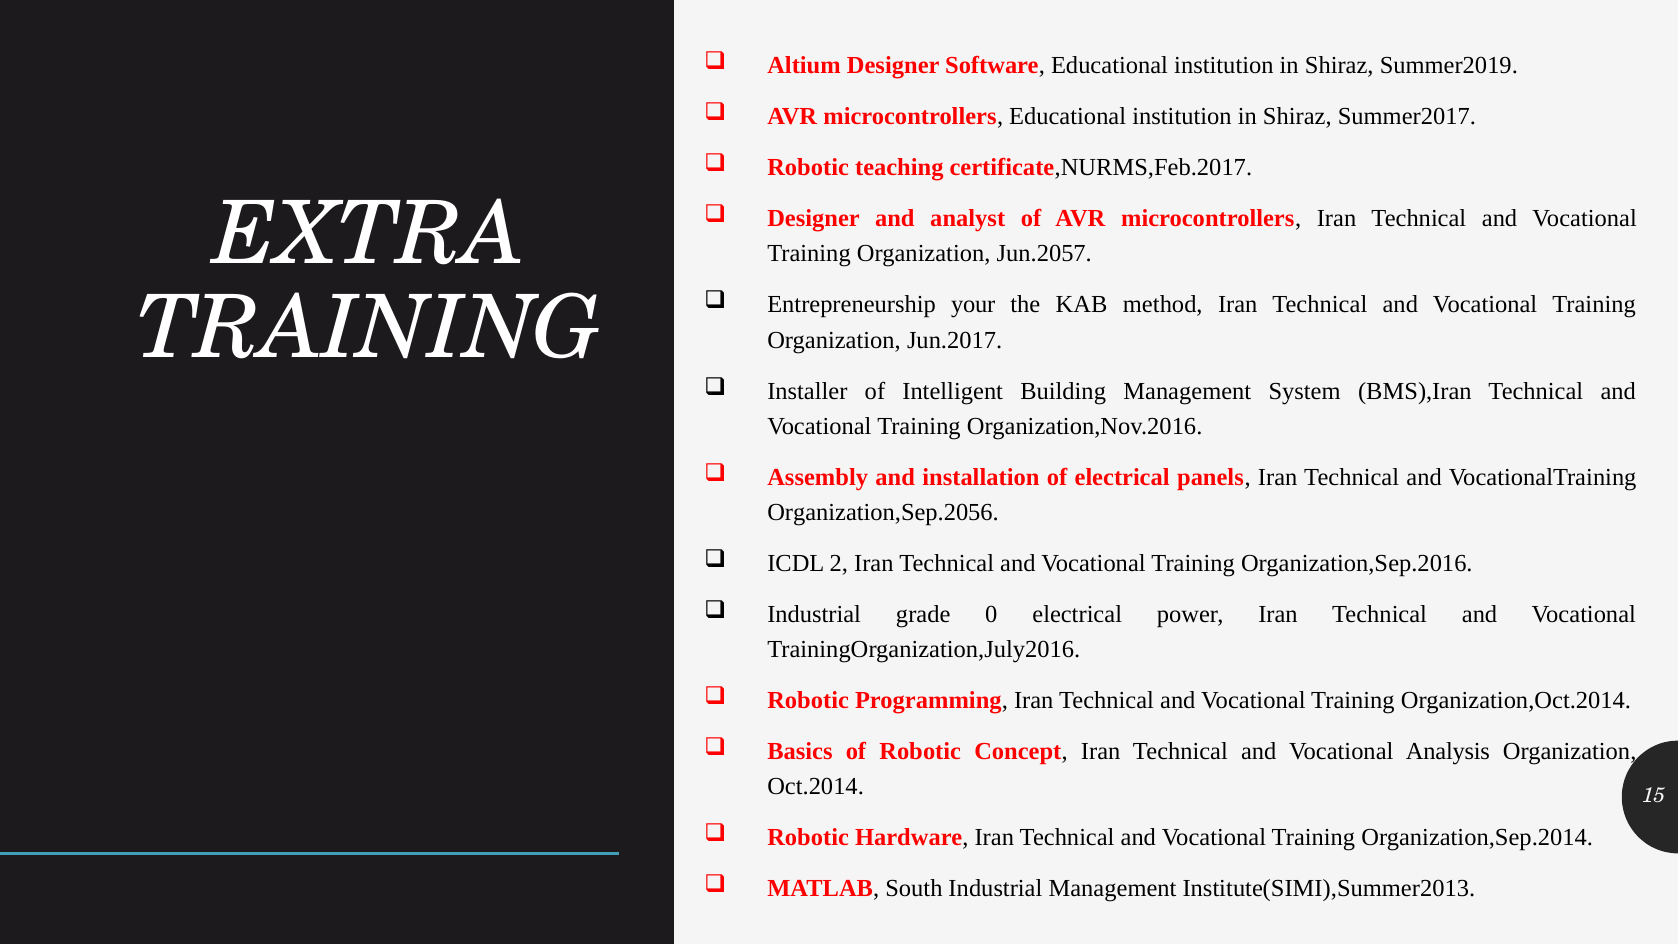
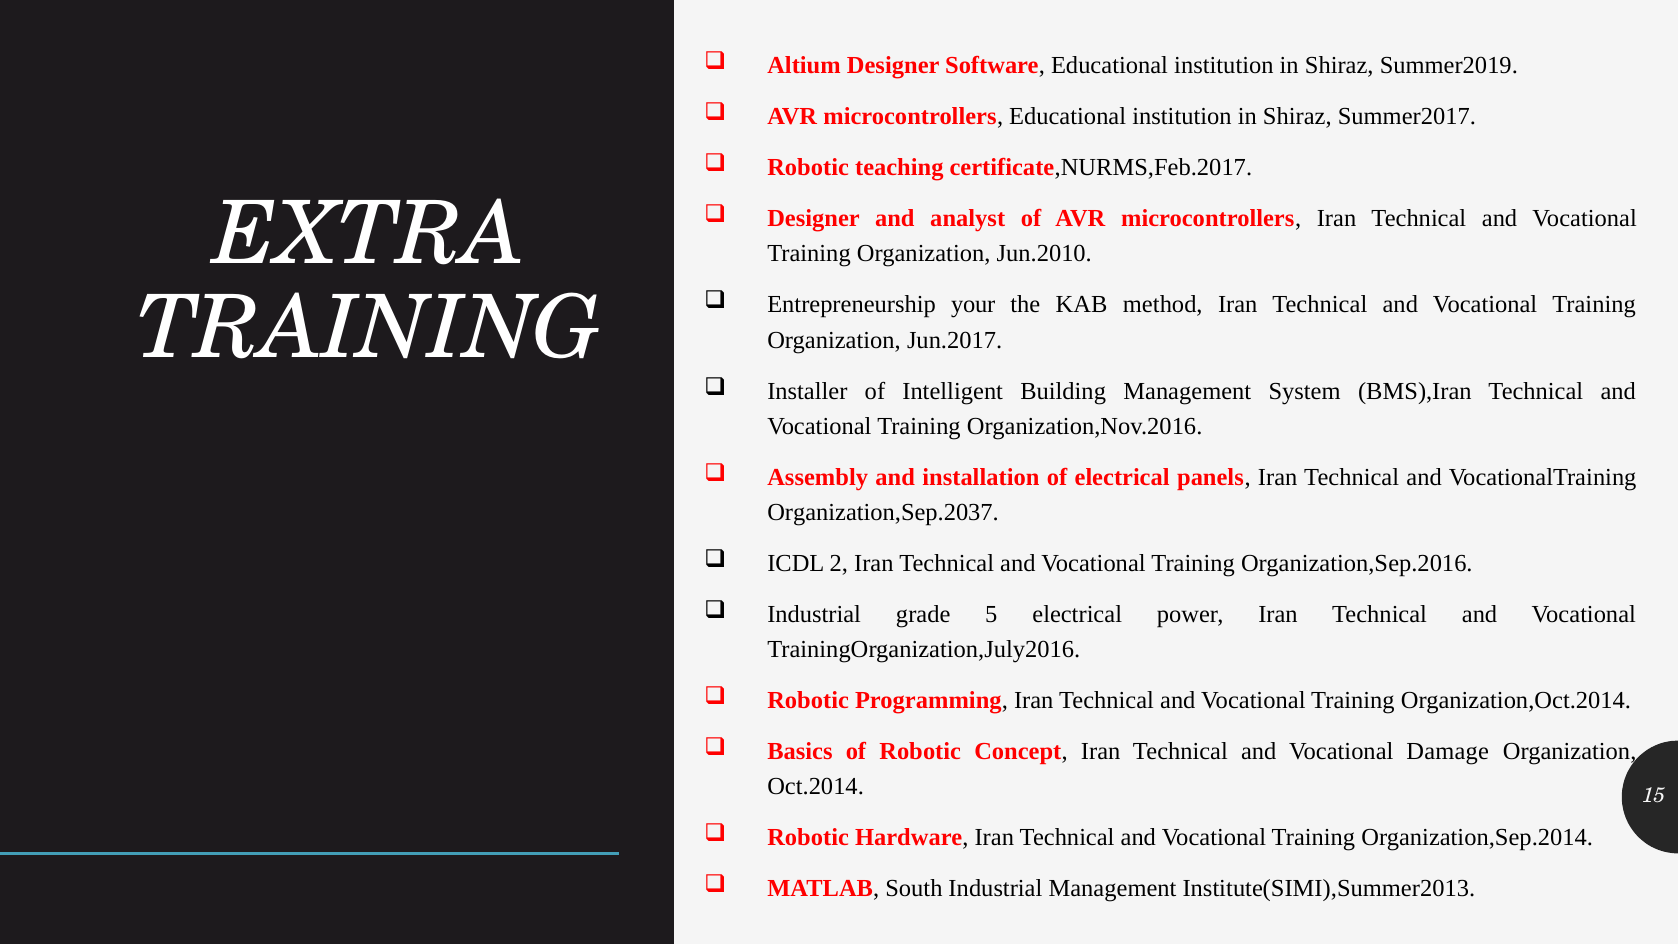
Jun.2057: Jun.2057 -> Jun.2010
Organization,Sep.2056: Organization,Sep.2056 -> Organization,Sep.2037
0: 0 -> 5
Analysis: Analysis -> Damage
